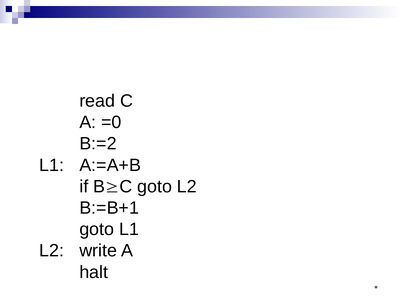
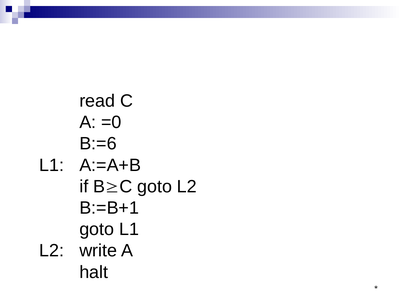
B:=2: B:=2 -> B:=6
